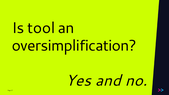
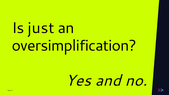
tool: tool -> just
